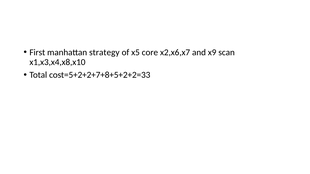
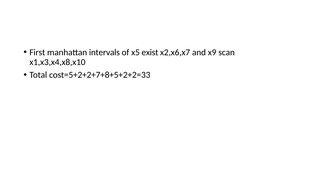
strategy: strategy -> intervals
core: core -> exist
